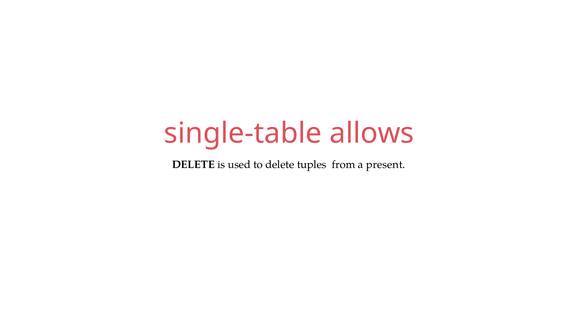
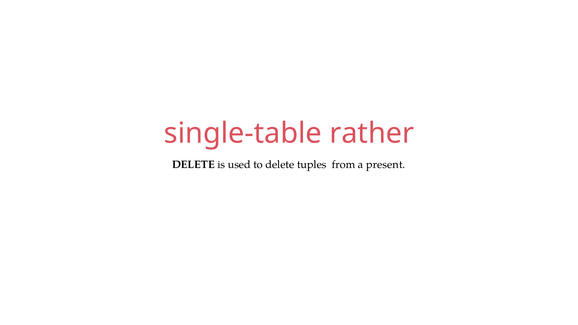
allows: allows -> rather
